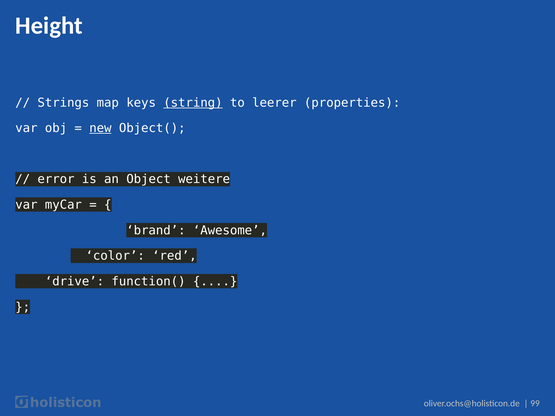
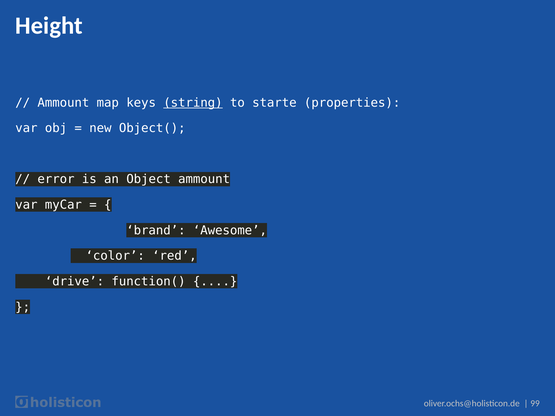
Strings at (63, 103): Strings -> Ammount
leerer: leerer -> starte
new underline: present -> none
Object weitere: weitere -> ammount
